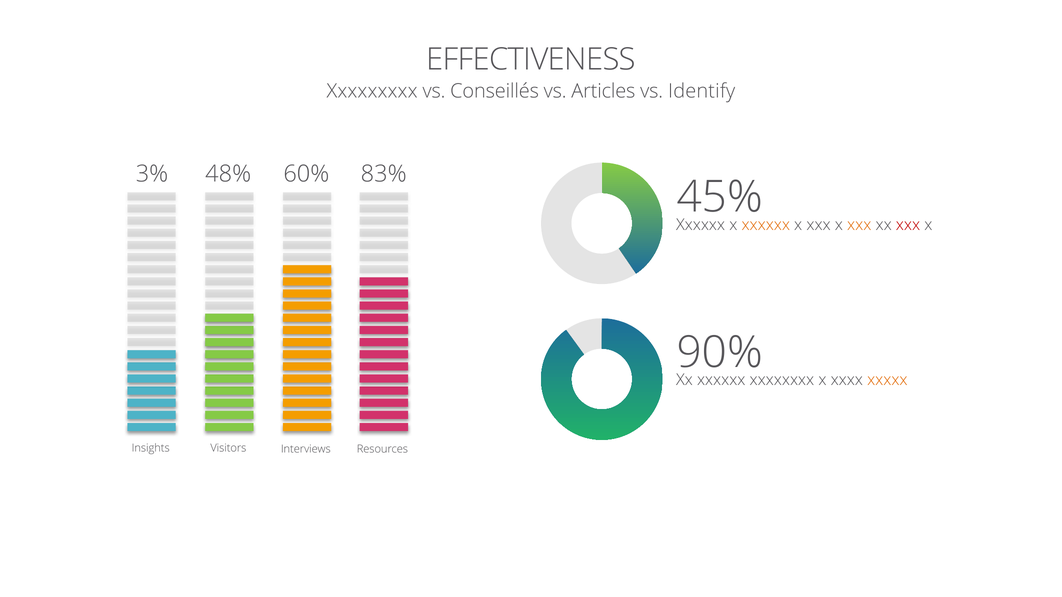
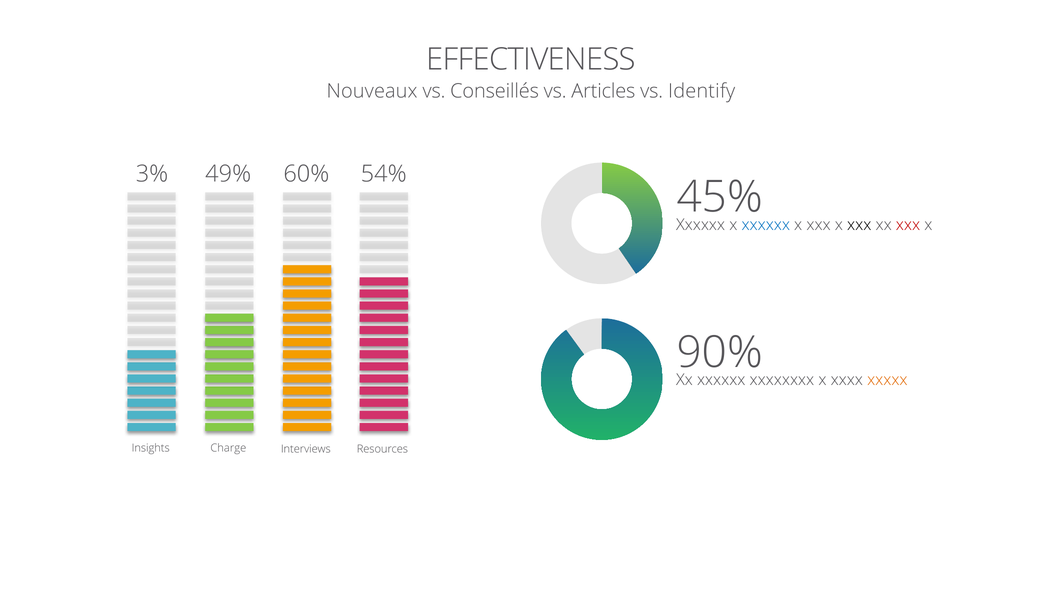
Xxxxxxxxx: Xxxxxxxxx -> Nouveaux
48%: 48% -> 49%
83%: 83% -> 54%
xxxxxx at (766, 225) colour: orange -> blue
xxx at (859, 225) colour: orange -> black
Visitors: Visitors -> Charge
